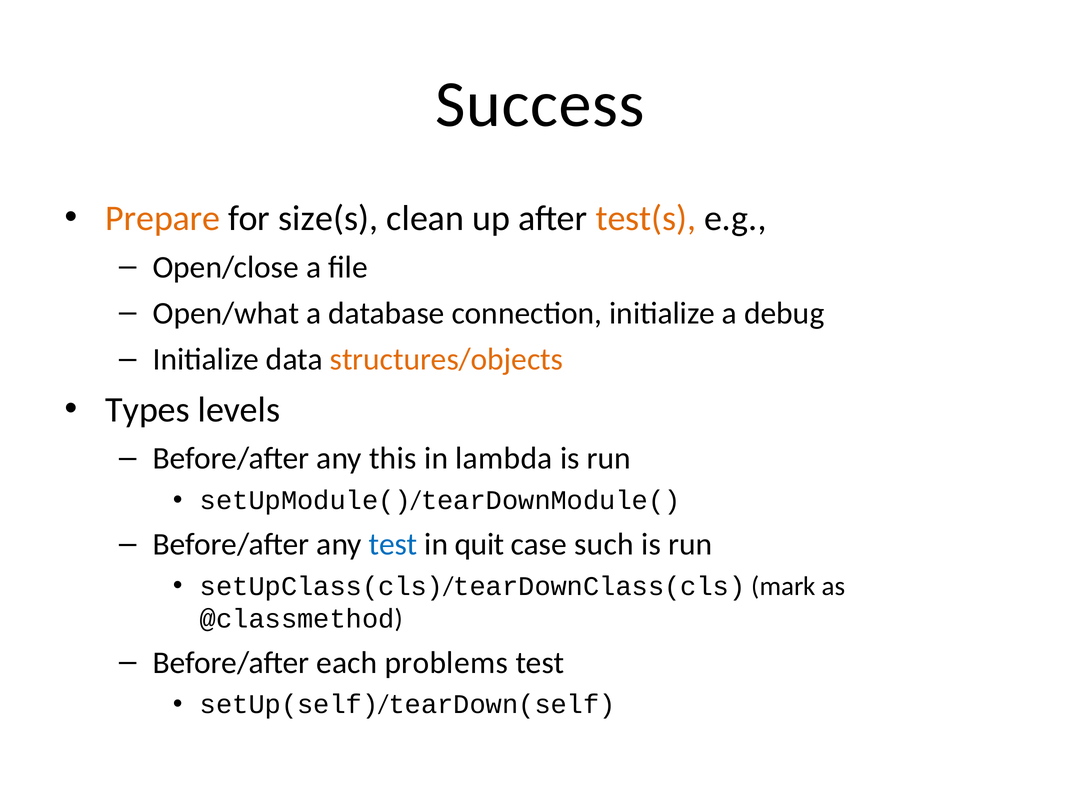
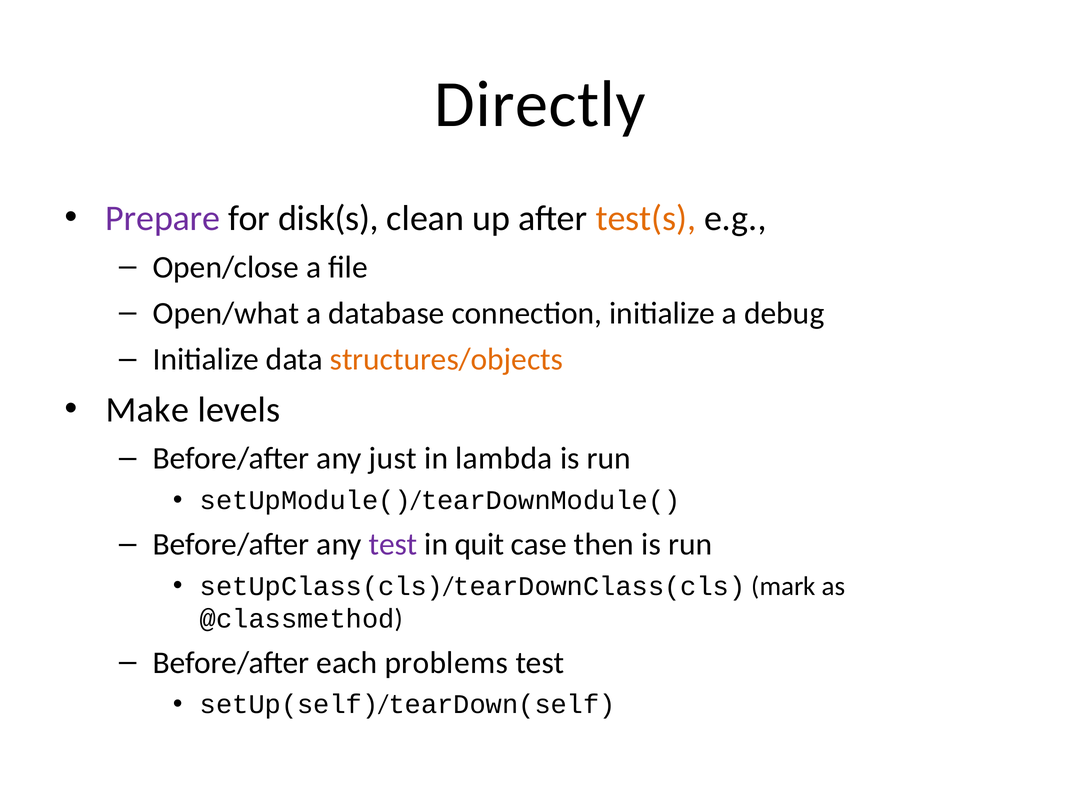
Success: Success -> Directly
Prepare colour: orange -> purple
size(s: size(s -> disk(s
Types: Types -> Make
this: this -> just
test at (393, 545) colour: blue -> purple
such: such -> then
